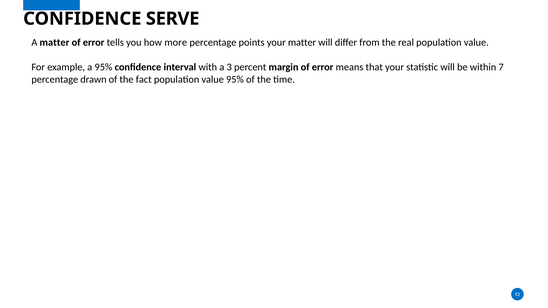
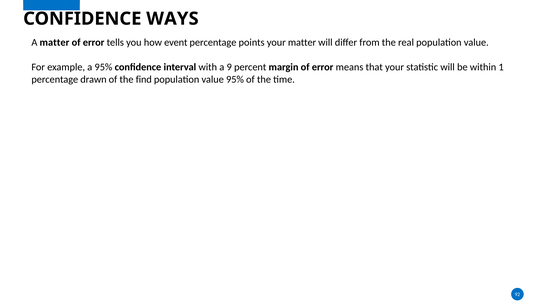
SERVE: SERVE -> WAYS
more: more -> event
3: 3 -> 9
7: 7 -> 1
fact: fact -> find
